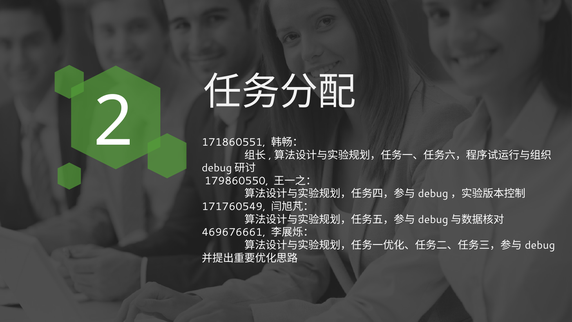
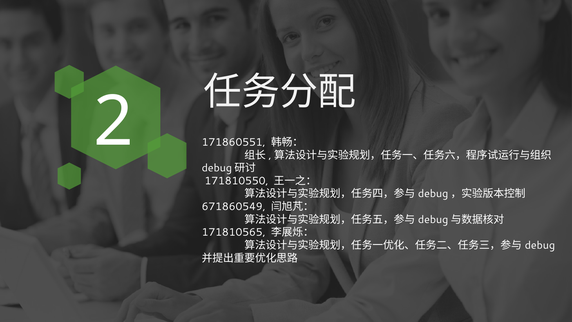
179860550: 179860550 -> 171810550
171760549: 171760549 -> 671860549
469676661: 469676661 -> 171810565
